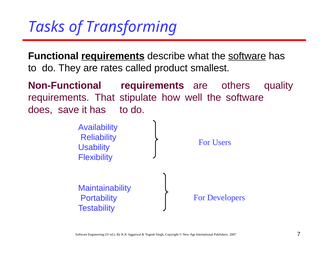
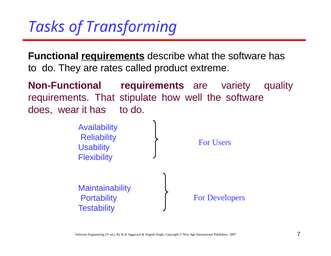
software at (247, 56) underline: present -> none
smallest: smallest -> extreme
others: others -> variety
save: save -> wear
